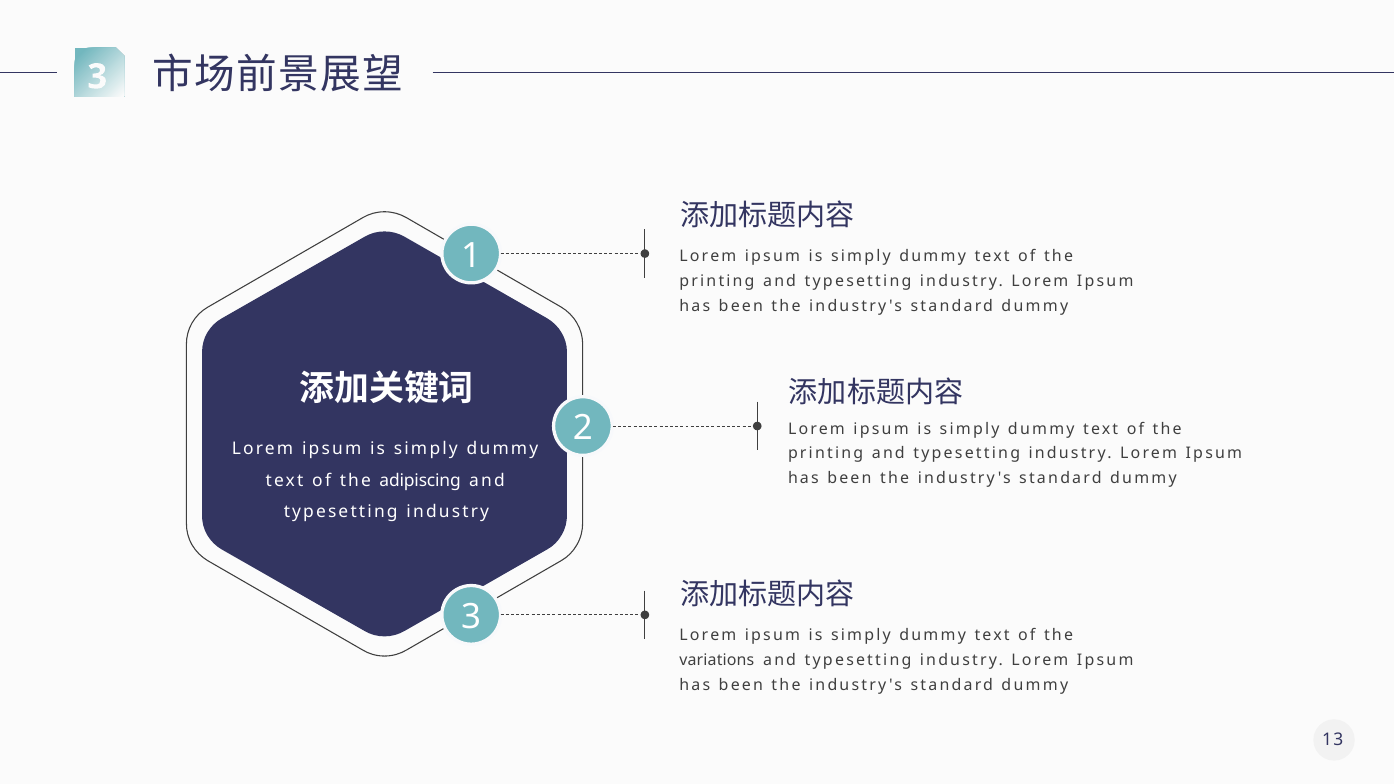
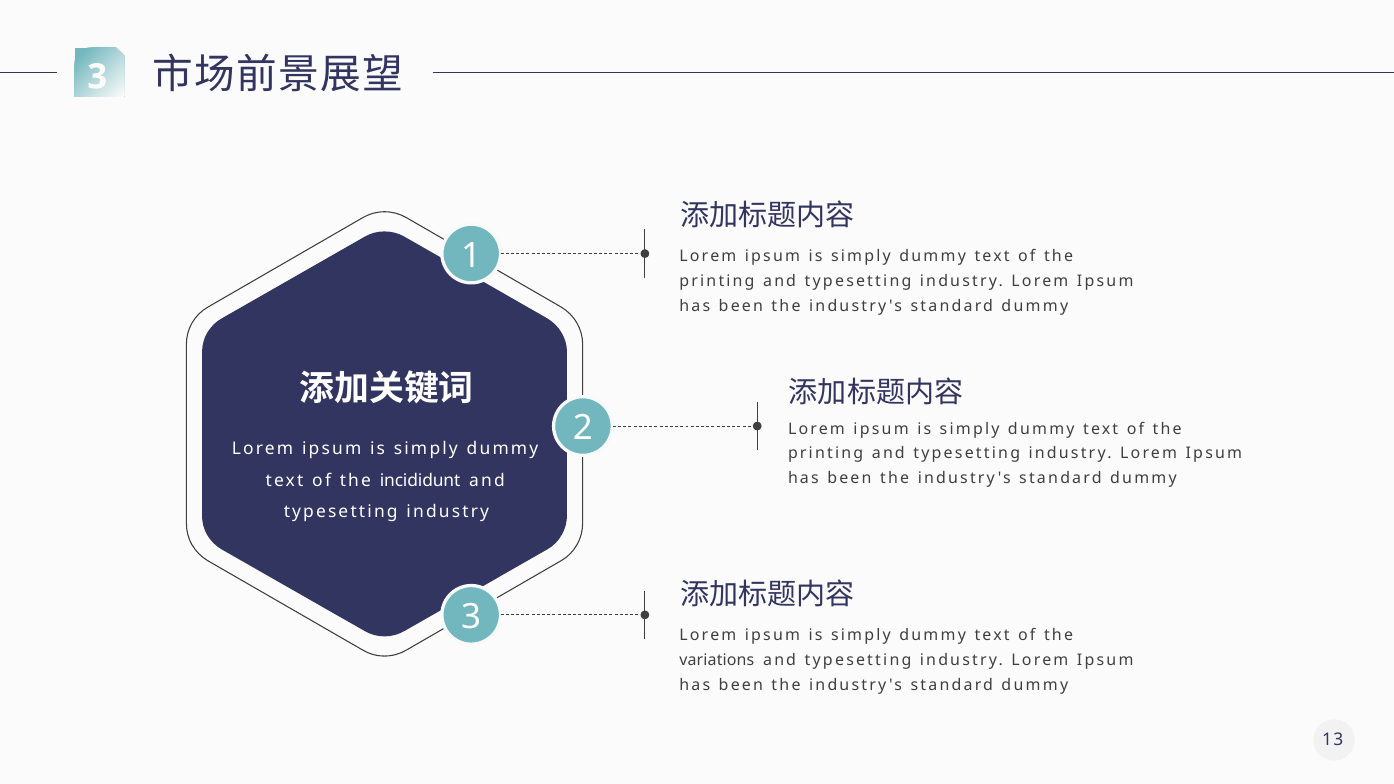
adipiscing: adipiscing -> incididunt
